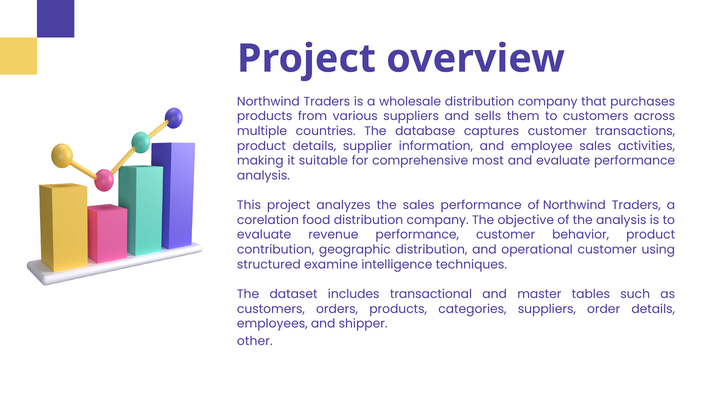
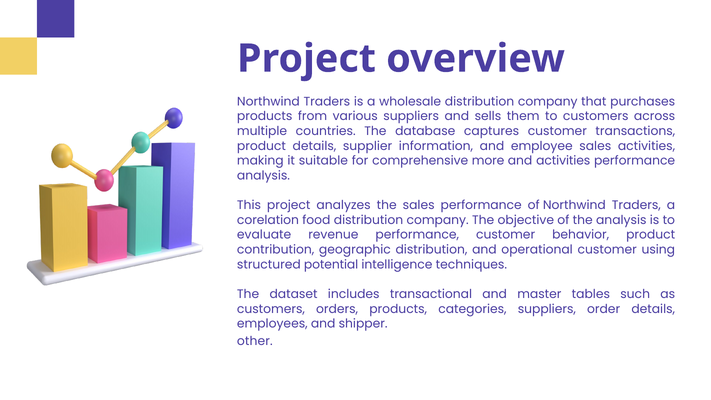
most: most -> more
and evaluate: evaluate -> activities
examine: examine -> potential
